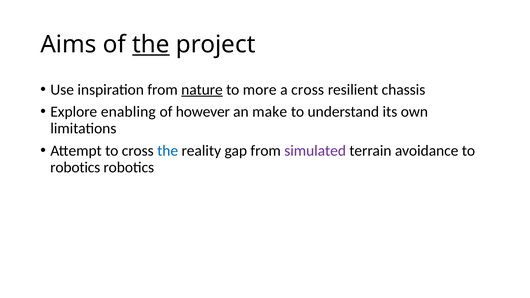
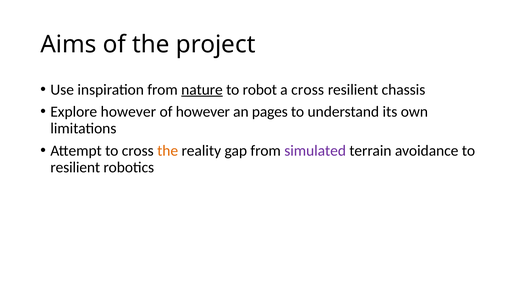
the at (151, 45) underline: present -> none
more: more -> robot
Explore enabling: enabling -> however
make: make -> pages
the at (168, 151) colour: blue -> orange
robotics at (75, 167): robotics -> resilient
